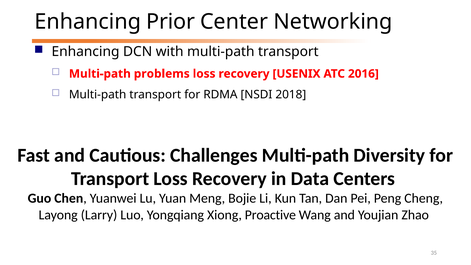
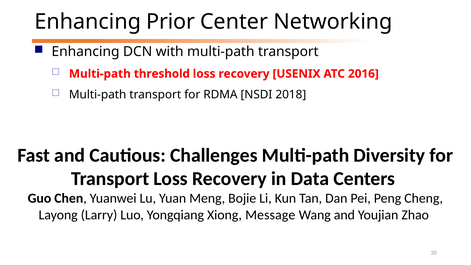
problems: problems -> threshold
Proactive: Proactive -> Message
